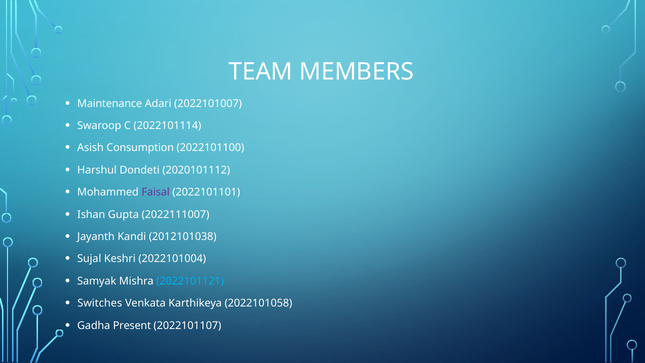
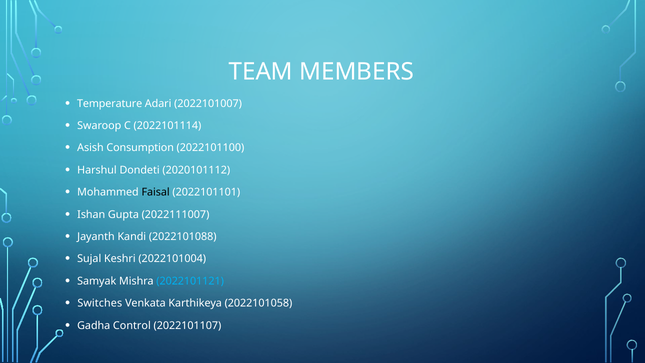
Maintenance: Maintenance -> Temperature
Faisal colour: purple -> black
2012101038: 2012101038 -> 2022101088
Present: Present -> Control
